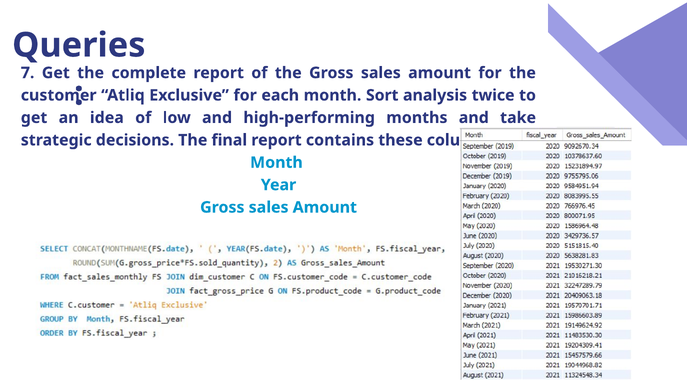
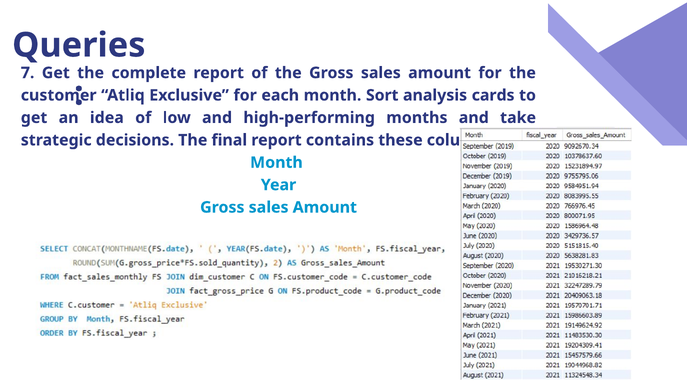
twice: twice -> cards
